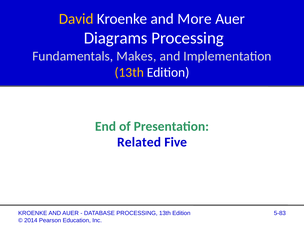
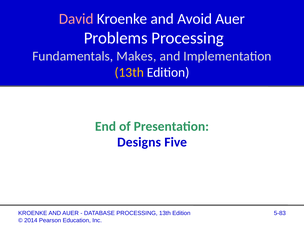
David colour: yellow -> pink
More: More -> Avoid
Diagrams: Diagrams -> Problems
Related: Related -> Designs
